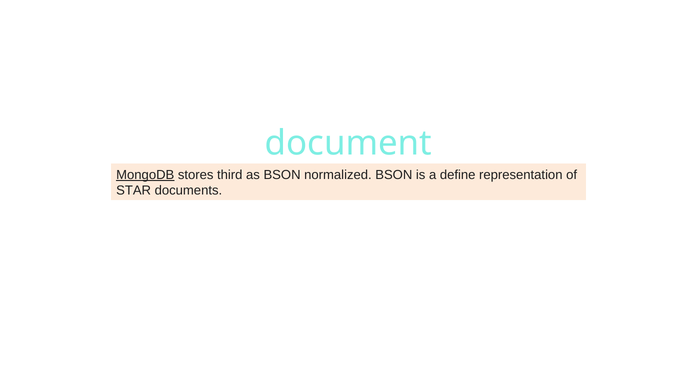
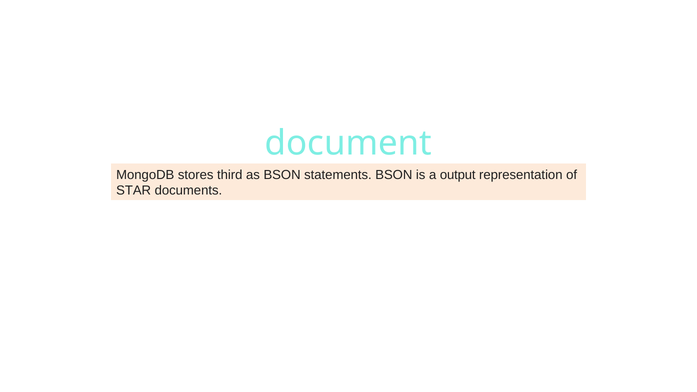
MongoDB underline: present -> none
normalized: normalized -> statements
define: define -> output
